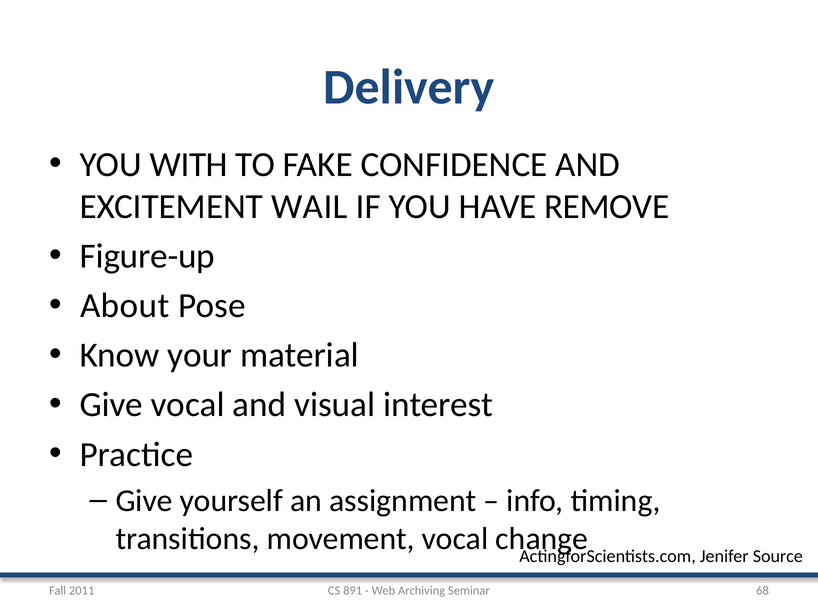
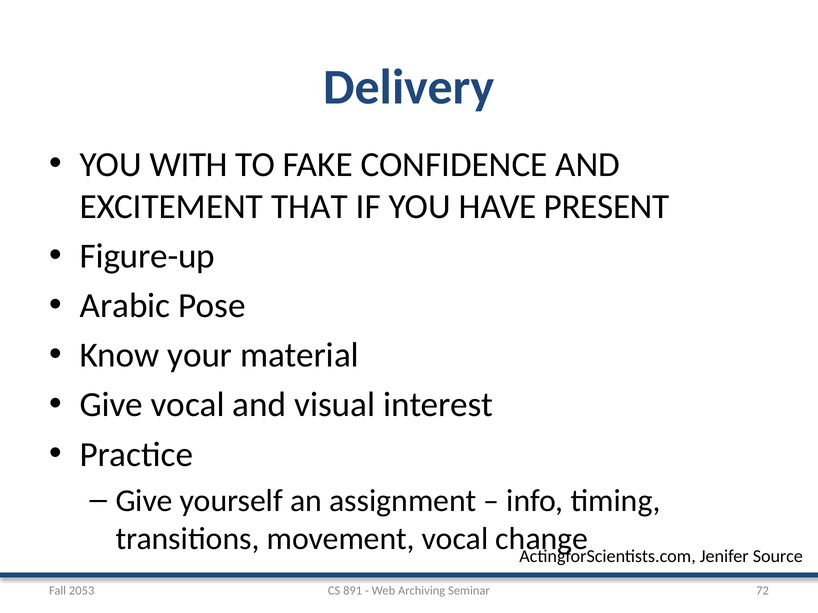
WAIL: WAIL -> THAT
REMOVE: REMOVE -> PRESENT
About: About -> Arabic
68: 68 -> 72
2011: 2011 -> 2053
